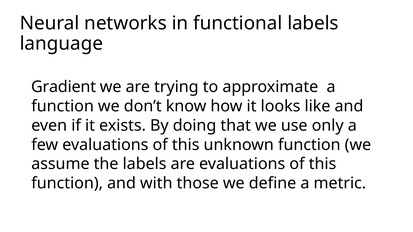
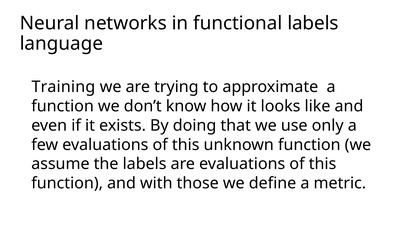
Gradient: Gradient -> Training
